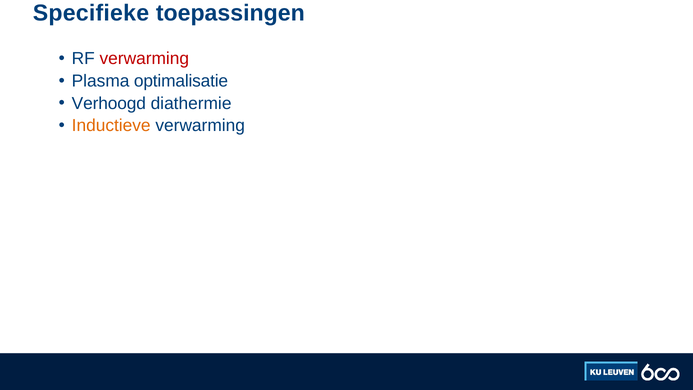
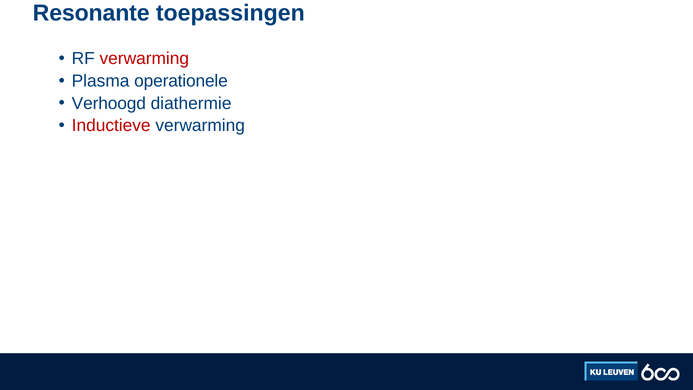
Specifieke: Specifieke -> Resonante
optimalisatie: optimalisatie -> operationele
Inductieve colour: orange -> red
